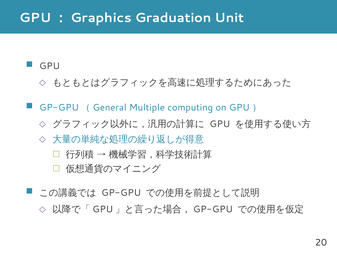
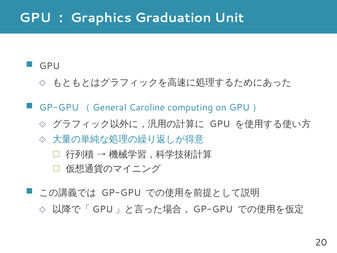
Multiple: Multiple -> Caroline
